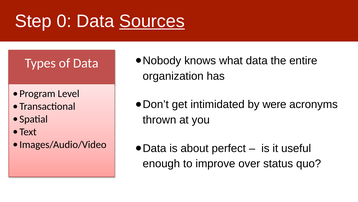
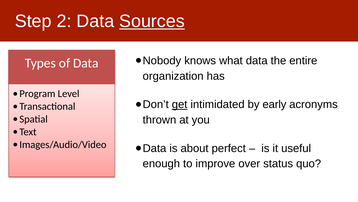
0: 0 -> 2
get underline: none -> present
were: were -> early
